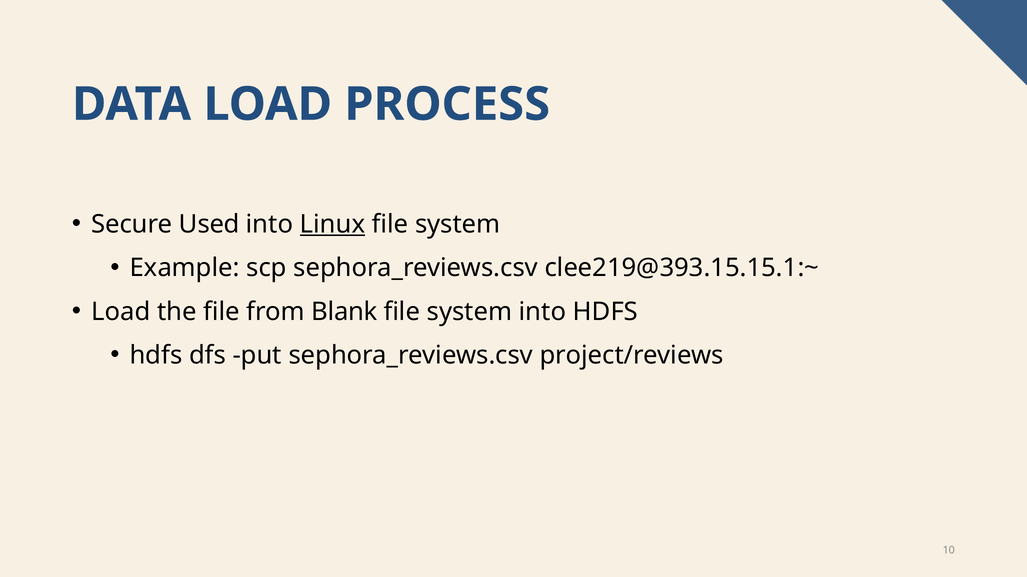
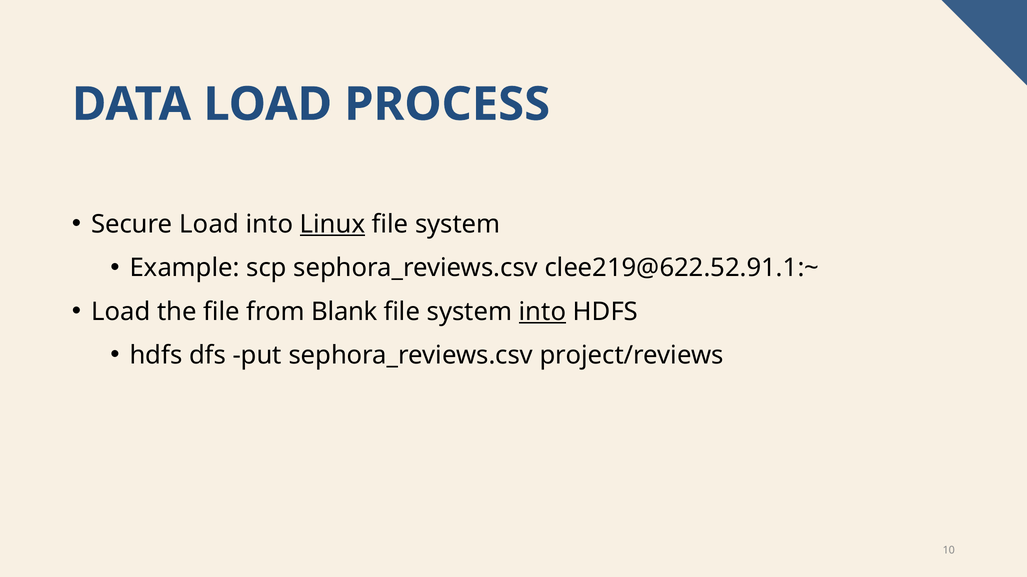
Secure Used: Used -> Load
clee219@393.15.15.1:~: clee219@393.15.15.1:~ -> clee219@622.52.91.1:~
into at (542, 312) underline: none -> present
